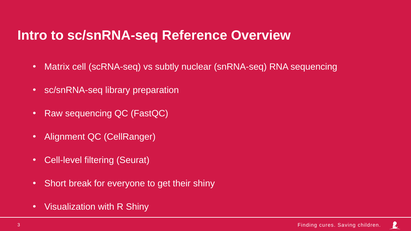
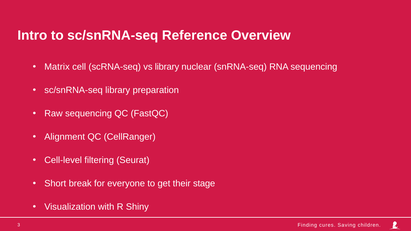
vs subtly: subtly -> library
their shiny: shiny -> stage
